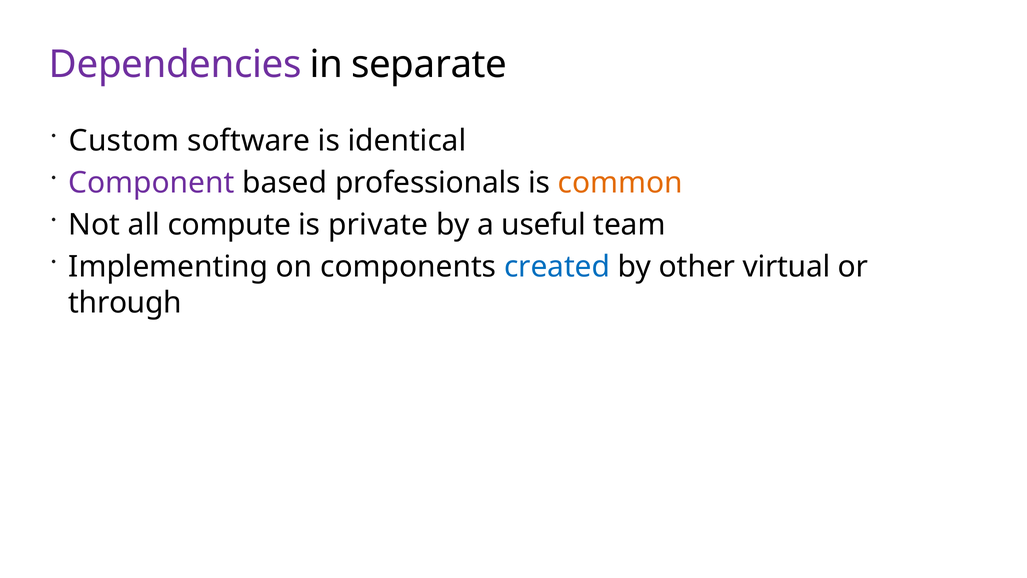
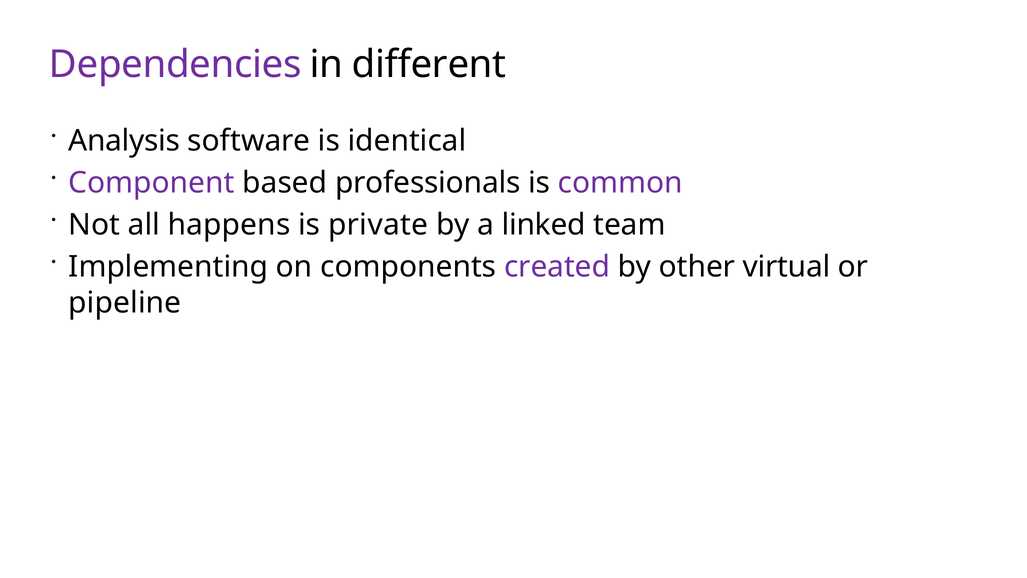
separate: separate -> different
Custom: Custom -> Analysis
common colour: orange -> purple
compute: compute -> happens
useful: useful -> linked
created colour: blue -> purple
through: through -> pipeline
